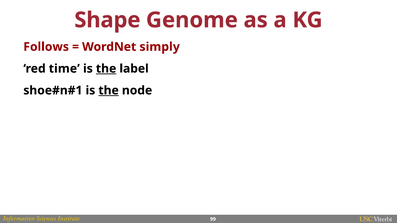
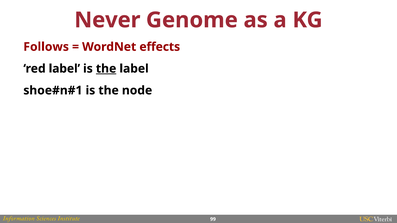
Shape: Shape -> Never
simply: simply -> effects
red time: time -> label
the at (109, 91) underline: present -> none
